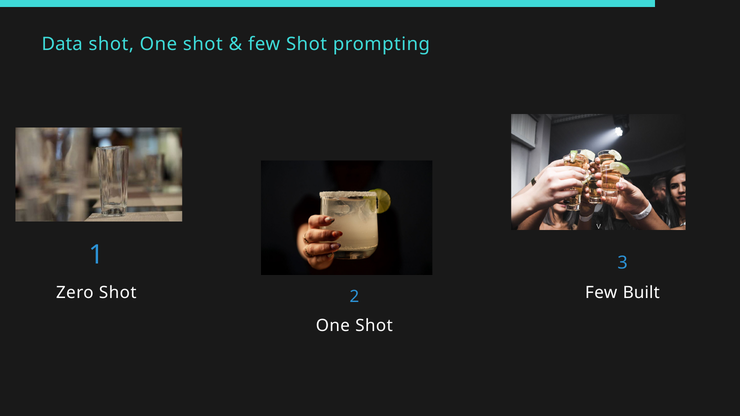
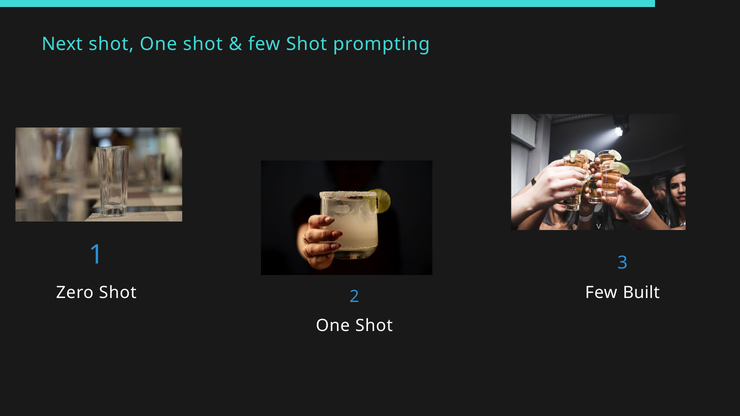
Data: Data -> Next
